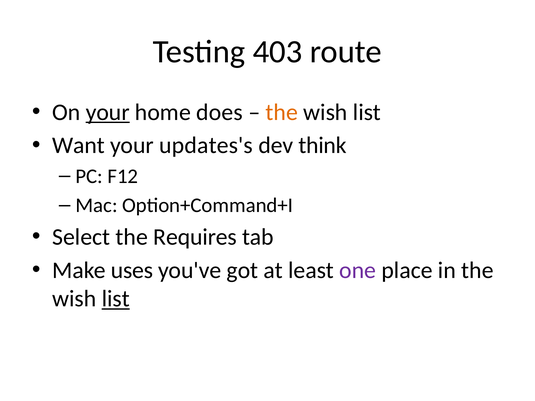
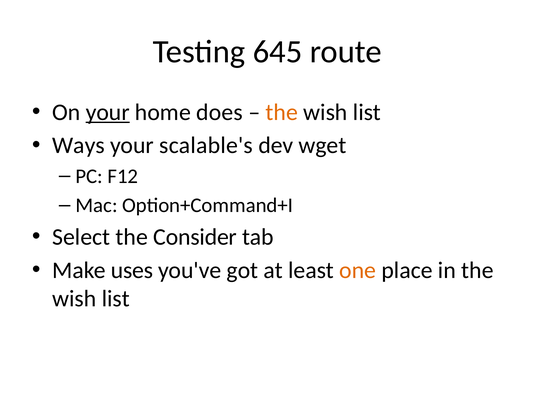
403: 403 -> 645
Want: Want -> Ways
updates's: updates's -> scalable's
think: think -> wget
Requires: Requires -> Consider
one colour: purple -> orange
list at (116, 299) underline: present -> none
